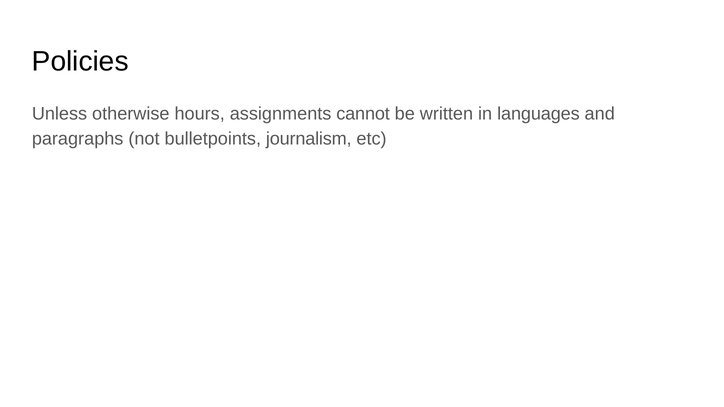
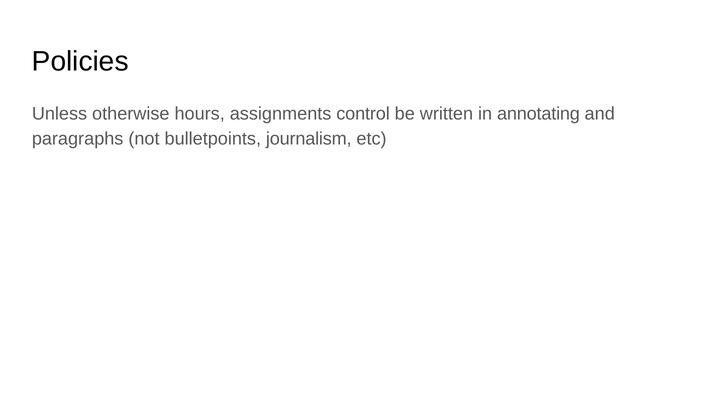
cannot: cannot -> control
languages: languages -> annotating
